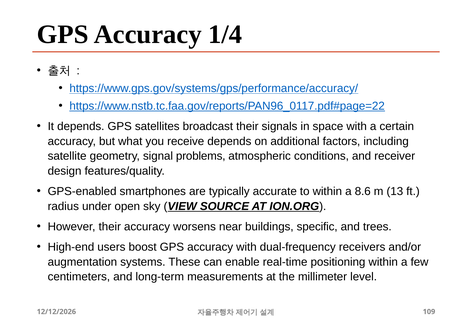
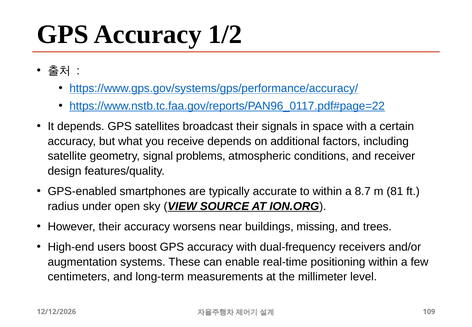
1/4: 1/4 -> 1/2
8.6: 8.6 -> 8.7
13: 13 -> 81
specific: specific -> missing
